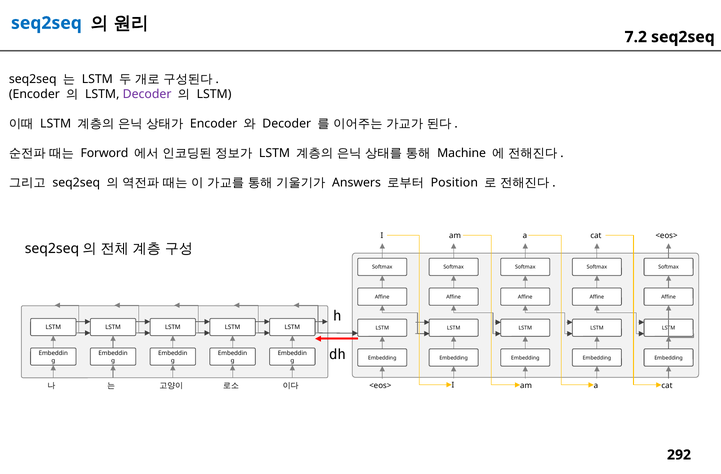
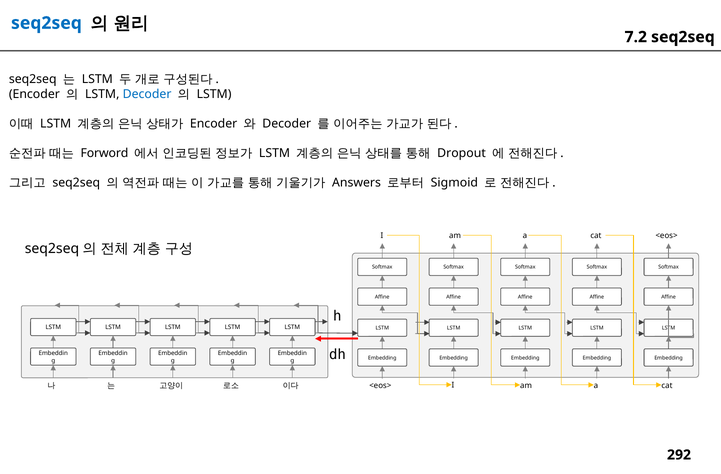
Decoder at (147, 94) colour: purple -> blue
Machine: Machine -> Dropout
Position: Position -> Sigmoid
